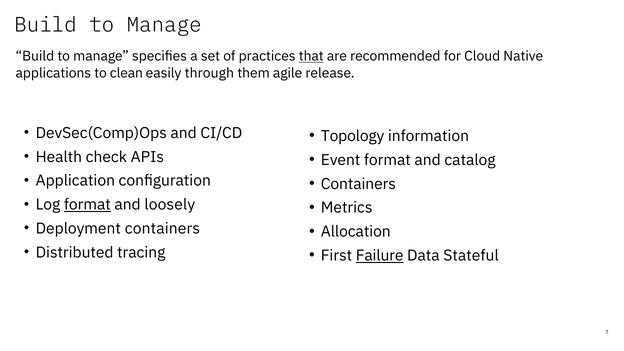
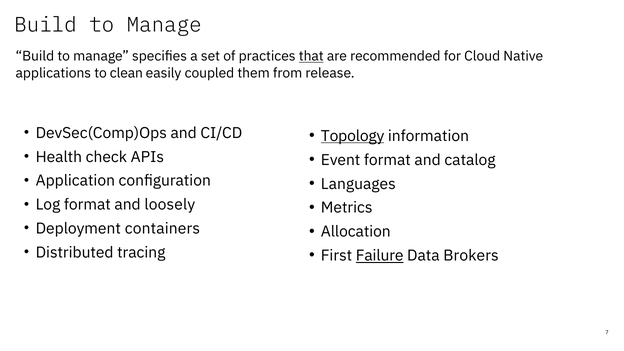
through: through -> coupled
agile: agile -> from
Topology underline: none -> present
Containers at (358, 184): Containers -> Languages
format at (87, 205) underline: present -> none
Stateful: Stateful -> Brokers
